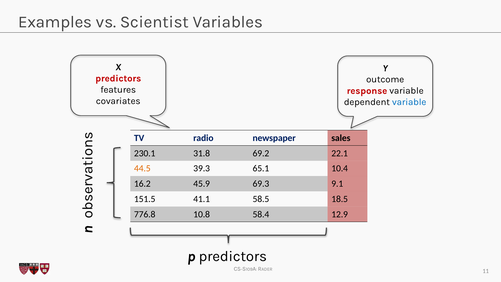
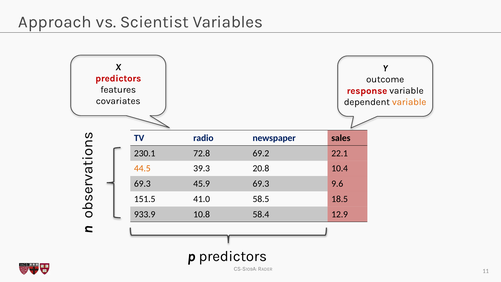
Examples: Examples -> Approach
variable at (409, 102) colour: blue -> orange
31.8: 31.8 -> 72.8
65.1: 65.1 -> 20.8
16.2 at (142, 184): 16.2 -> 69.3
9.1: 9.1 -> 9.6
41.1: 41.1 -> 41.0
776.8: 776.8 -> 933.9
